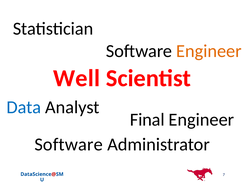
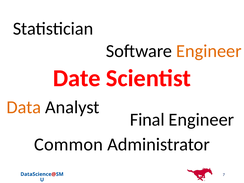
Well: Well -> Date
Data colour: blue -> orange
Software at (69, 144): Software -> Common
